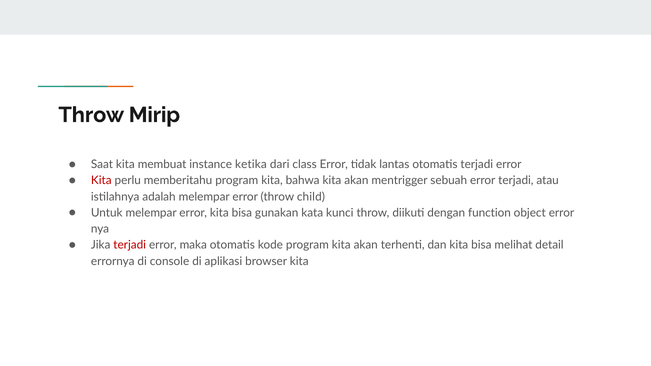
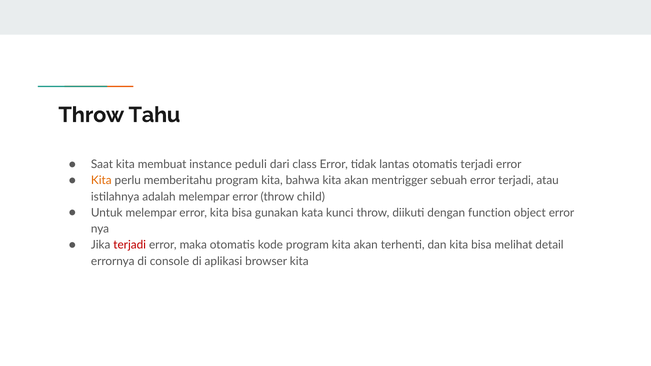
Mirip: Mirip -> Tahu
ketika: ketika -> peduli
Kita at (101, 181) colour: red -> orange
